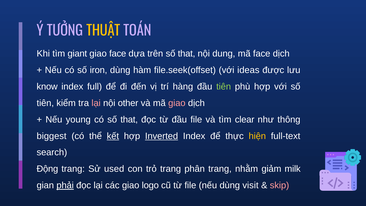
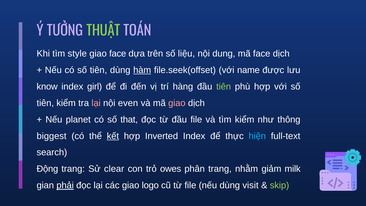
THUẬT colour: yellow -> light green
giant: giant -> style
trên số that: that -> liệu
có số iron: iron -> tiên
hàm underline: none -> present
ideas: ideas -> name
full: full -> girl
other: other -> even
young: young -> planet
tìm clear: clear -> kiểm
Inverted underline: present -> none
hiện colour: yellow -> light blue
used: used -> clear
trỏ trang: trang -> owes
skip colour: pink -> light green
